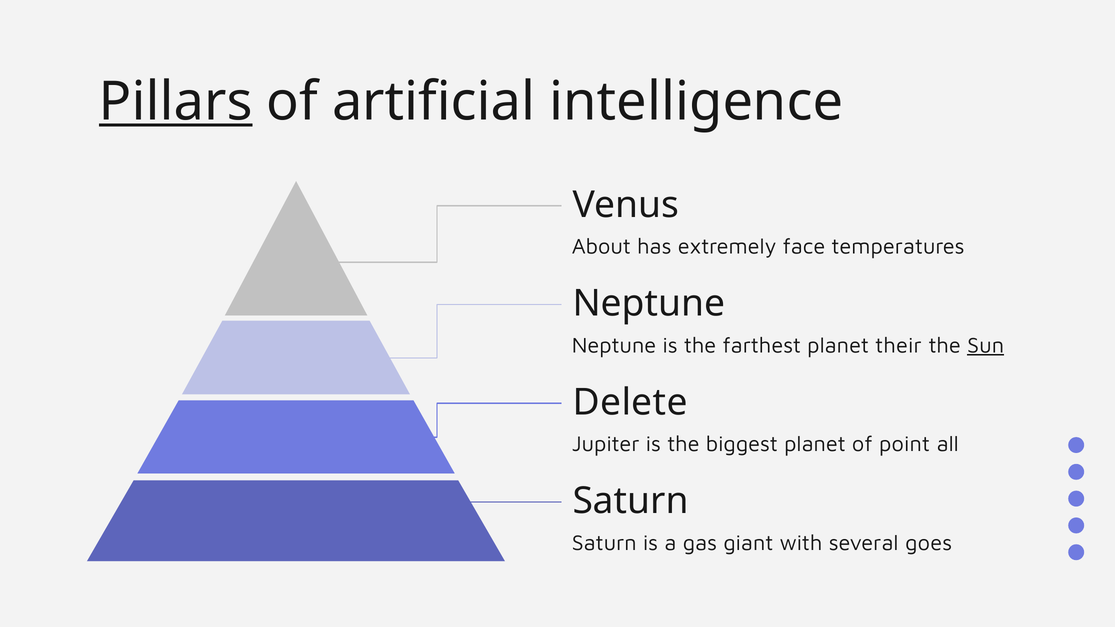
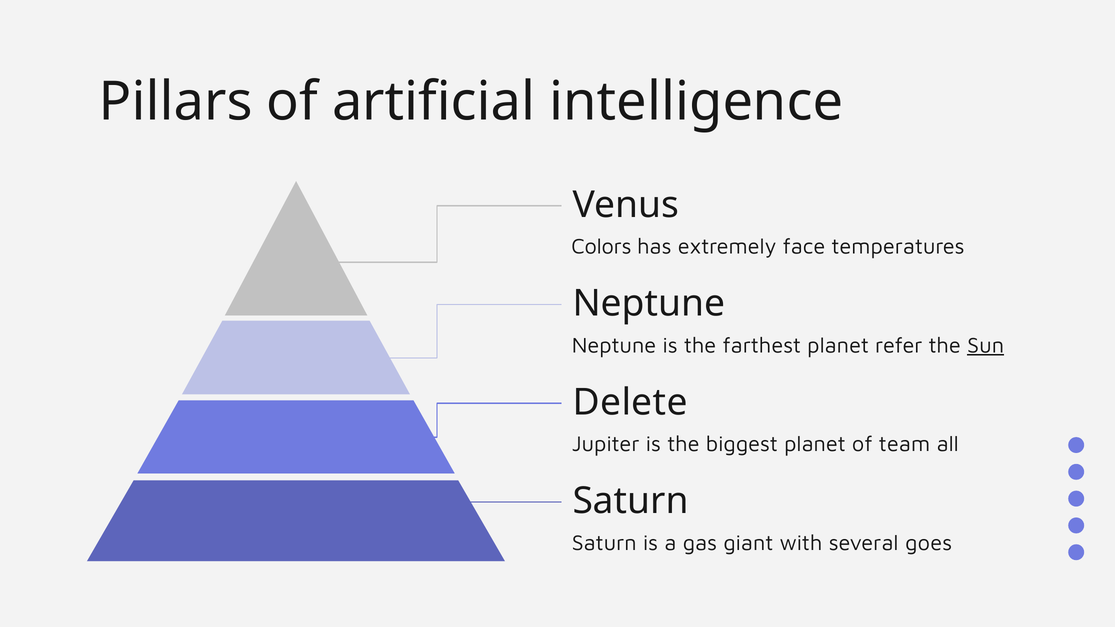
Pillars underline: present -> none
About: About -> Colors
their: their -> refer
point: point -> team
